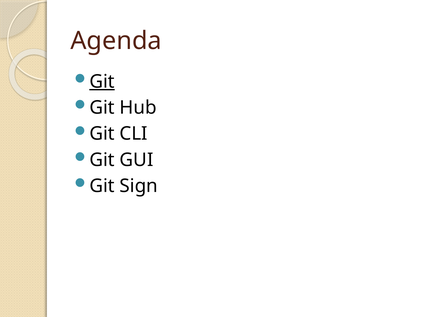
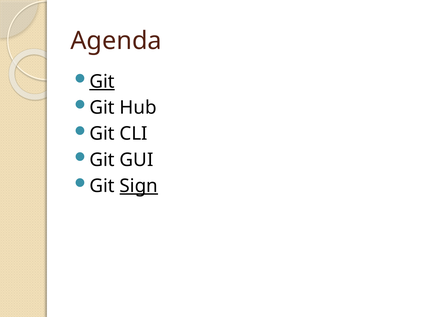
Sign underline: none -> present
